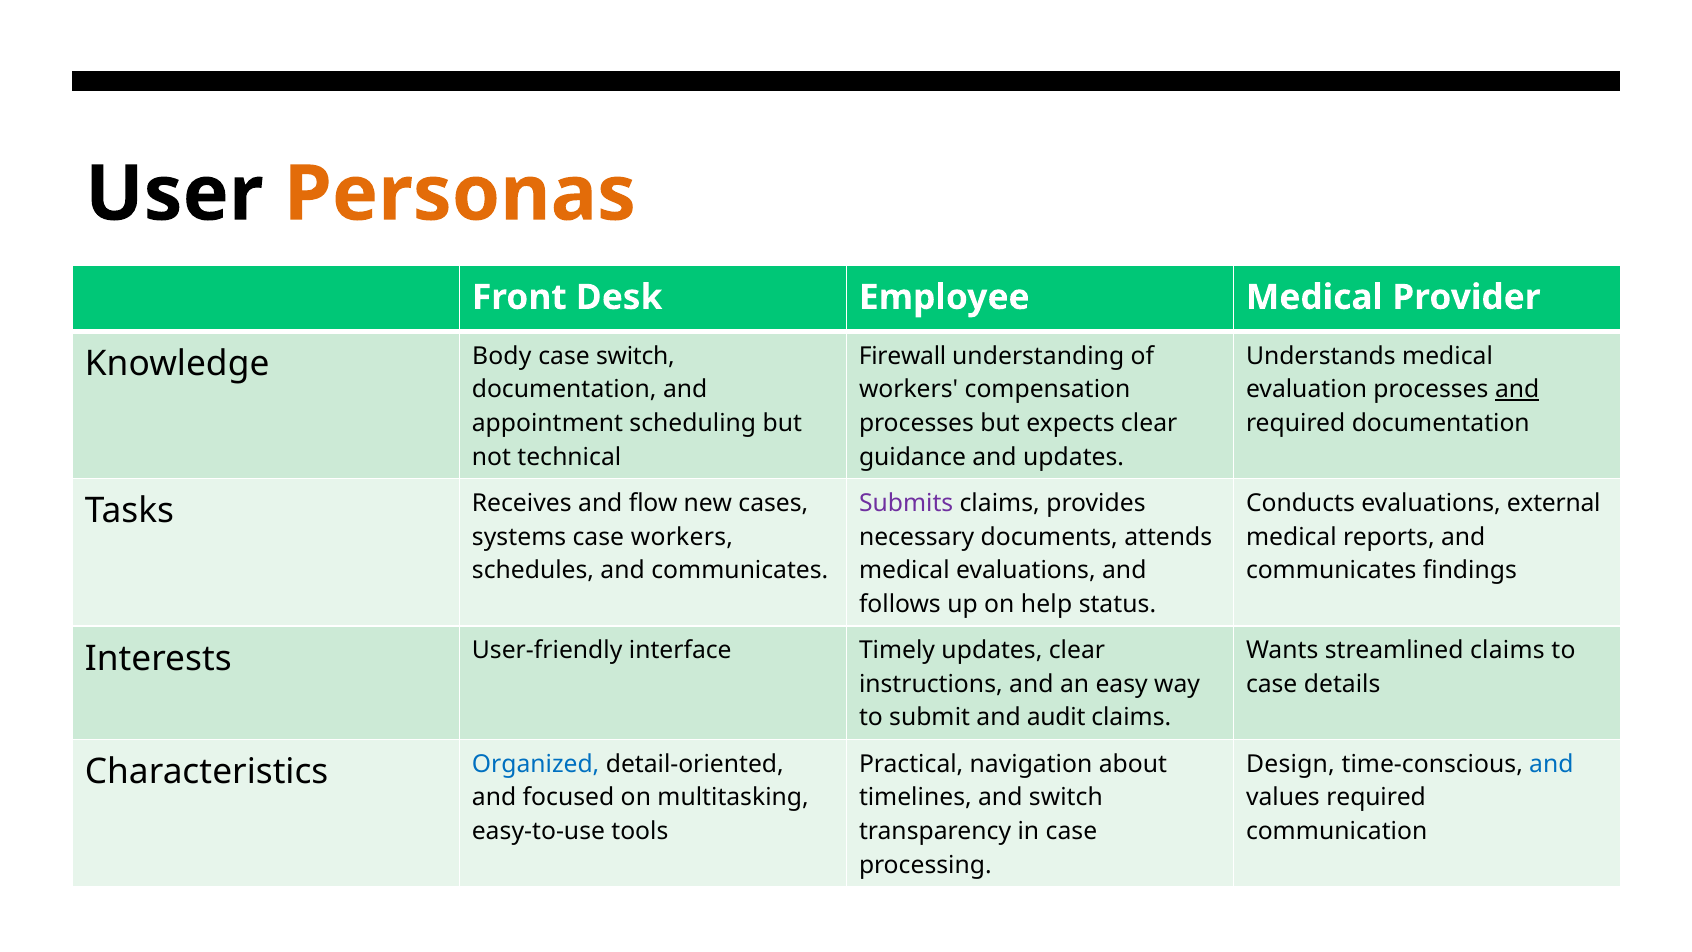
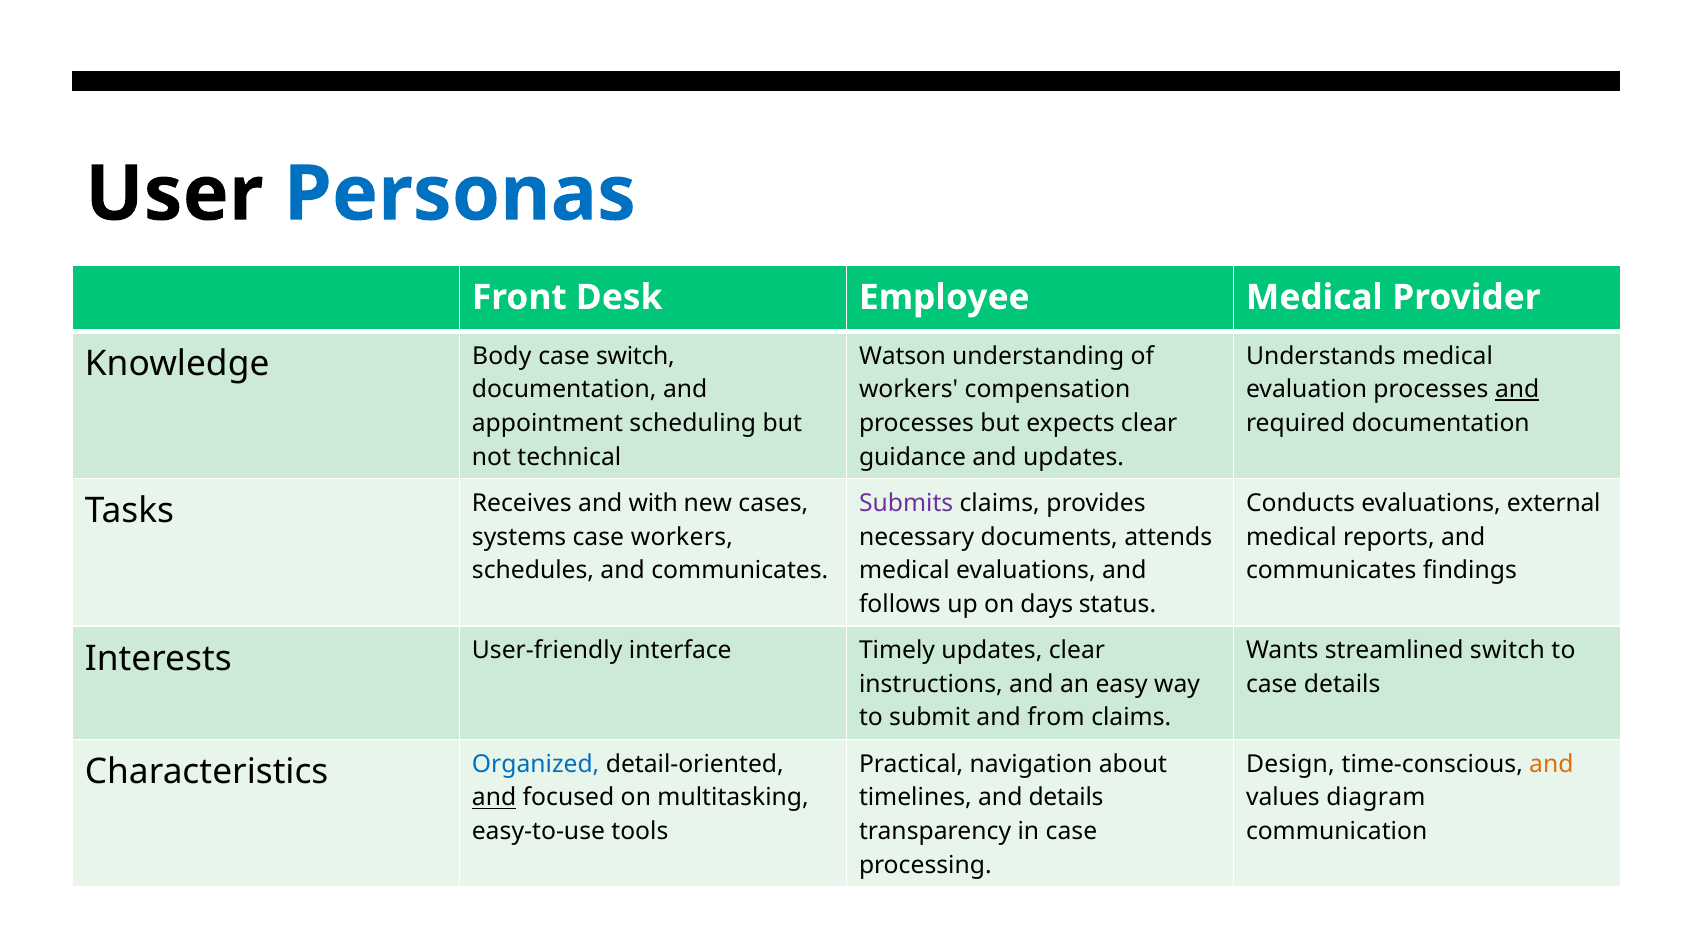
Personas colour: orange -> blue
Firewall: Firewall -> Watson
flow: flow -> with
help: help -> days
streamlined claims: claims -> switch
audit: audit -> from
and at (1551, 764) colour: blue -> orange
and at (494, 798) underline: none -> present
and switch: switch -> details
values required: required -> diagram
